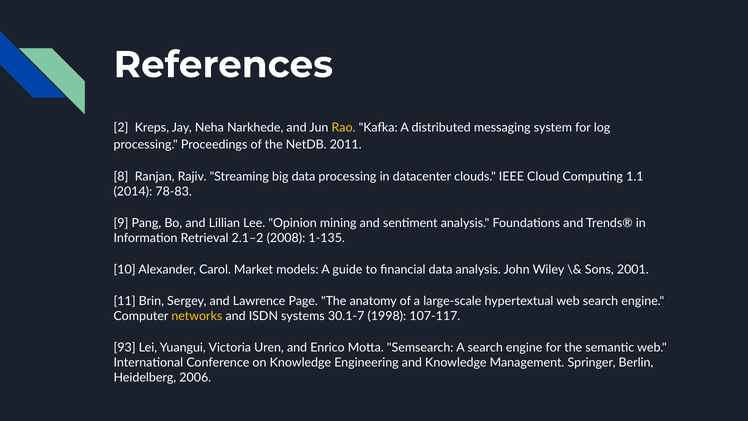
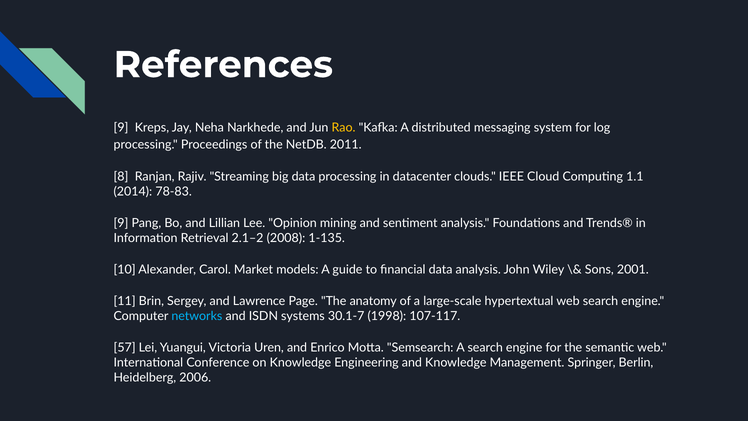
2 at (121, 128): 2 -> 9
networks colour: yellow -> light blue
93: 93 -> 57
